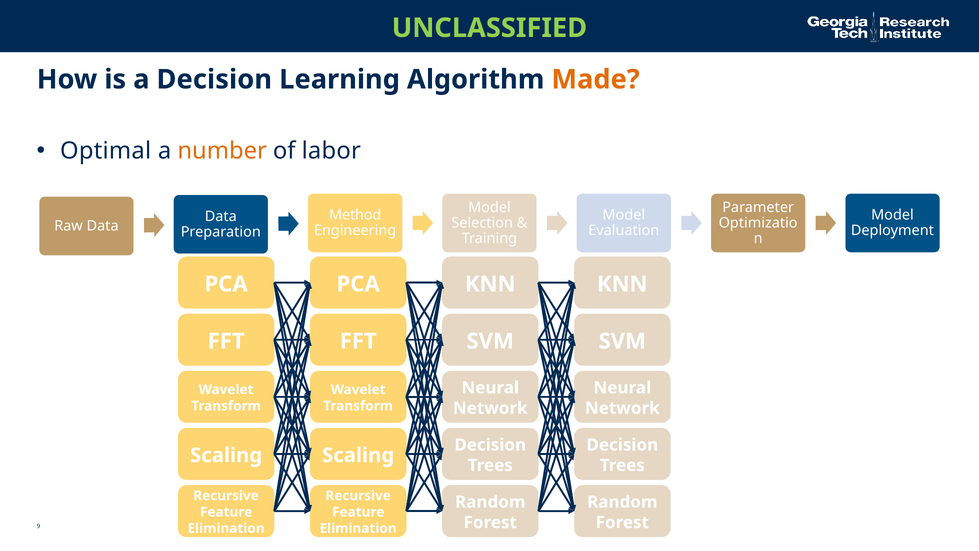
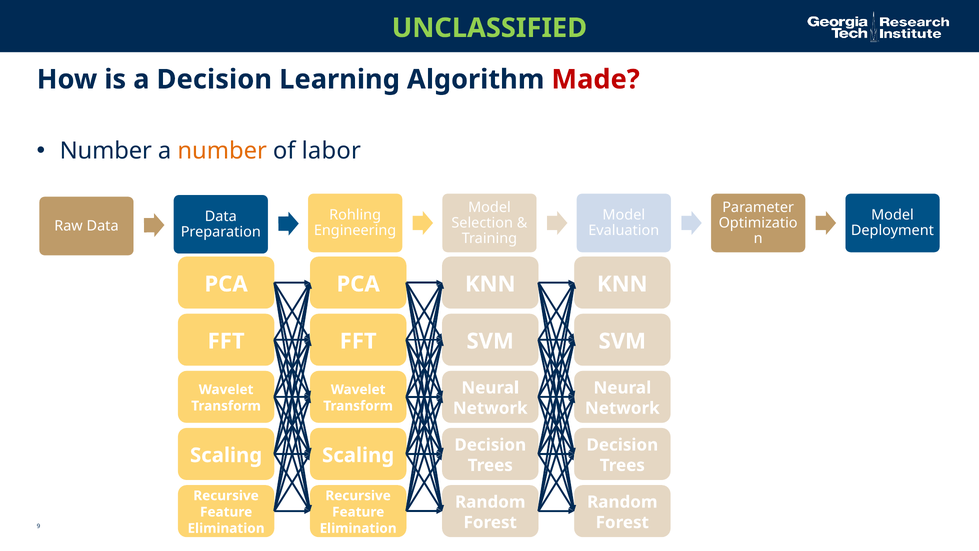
Made colour: orange -> red
Optimal at (106, 151): Optimal -> Number
Method: Method -> Rohling
